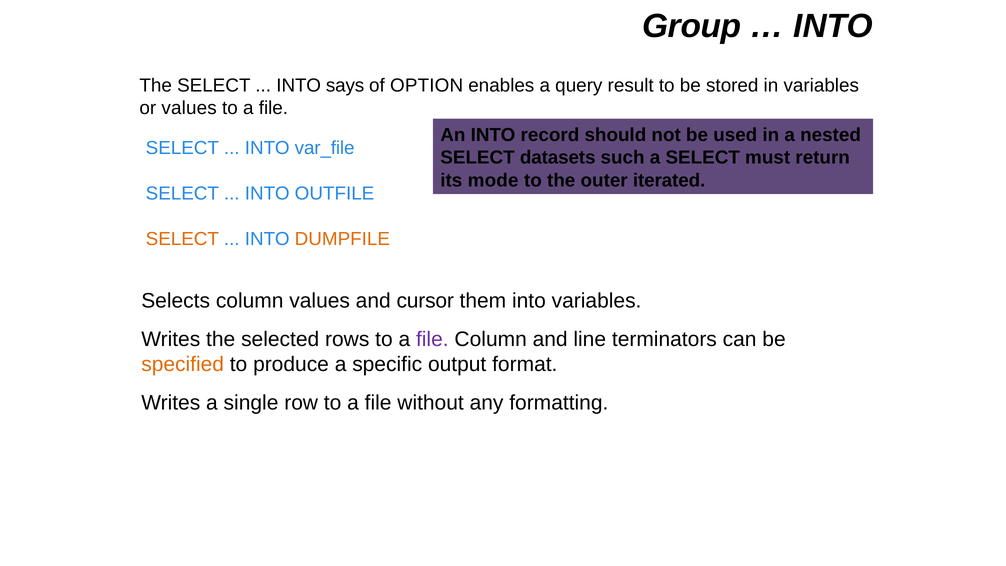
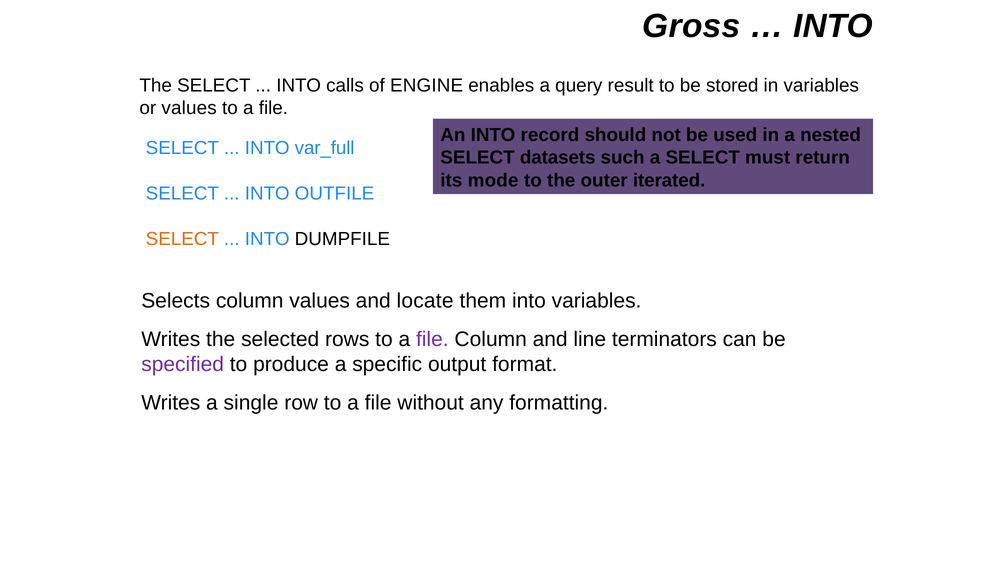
Group: Group -> Gross
says: says -> calls
OPTION: OPTION -> ENGINE
var_file: var_file -> var_full
DUMPFILE colour: orange -> black
cursor: cursor -> locate
specified colour: orange -> purple
